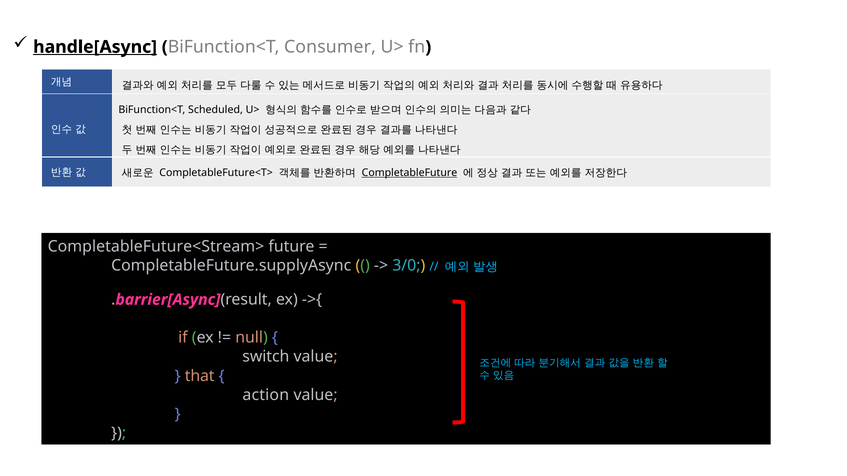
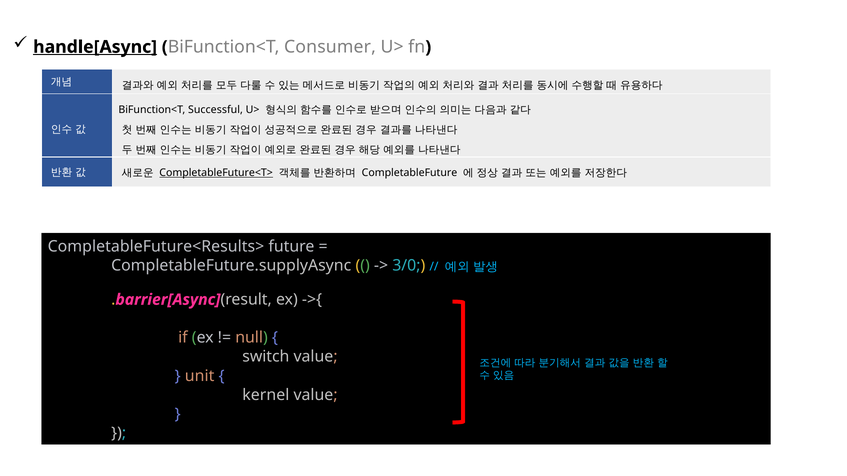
Scheduled: Scheduled -> Successful
CompletableFuture<T> underline: none -> present
CompletableFuture underline: present -> none
CompletableFuture<Stream>: CompletableFuture<Stream> -> CompletableFuture<Results>
that: that -> unit
action: action -> kernel
